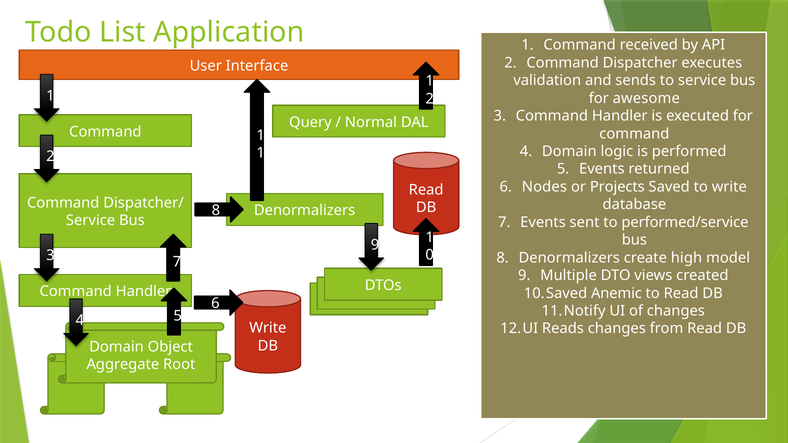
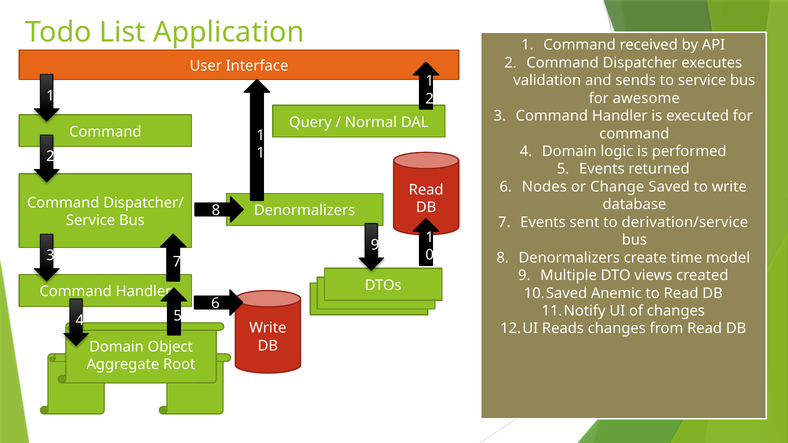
Projects: Projects -> Change
performed/service: performed/service -> derivation/service
high: high -> time
